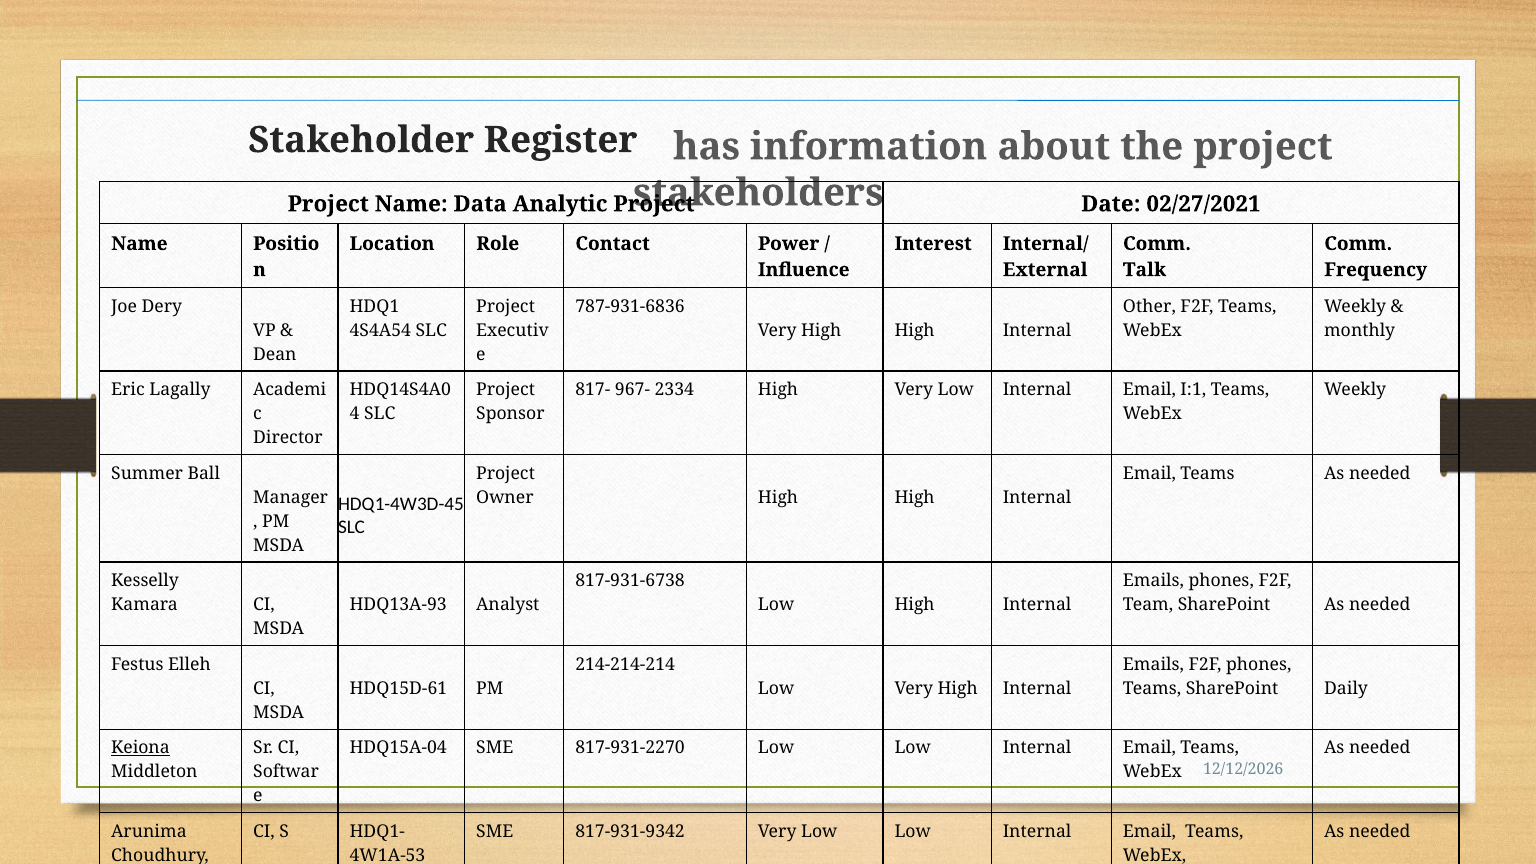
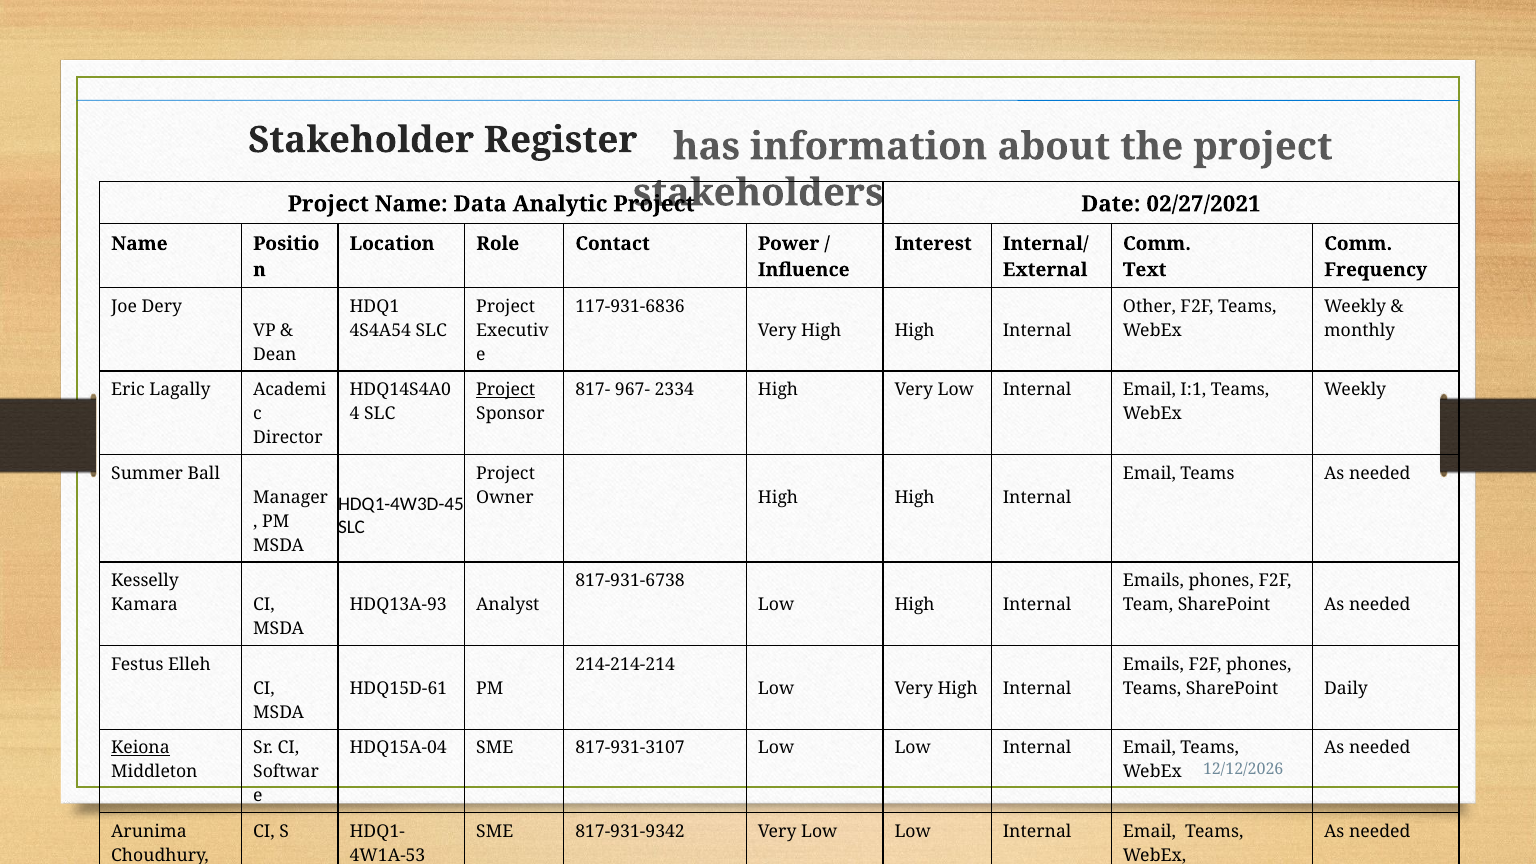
Talk: Talk -> Text
787-931-6836: 787-931-6836 -> 117-931-6836
Project at (506, 390) underline: none -> present
817-931-2270: 817-931-2270 -> 817-931-3107
